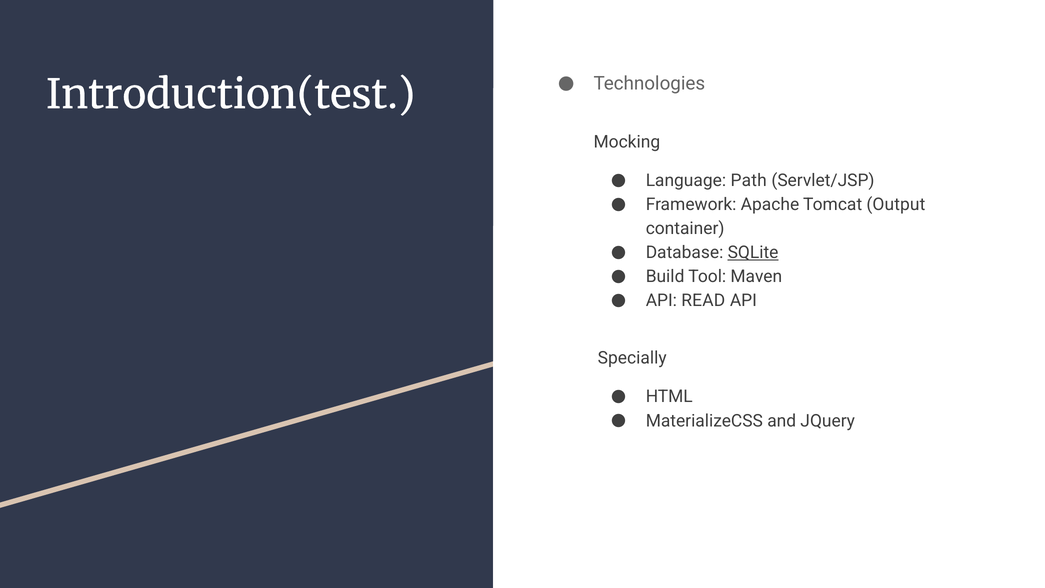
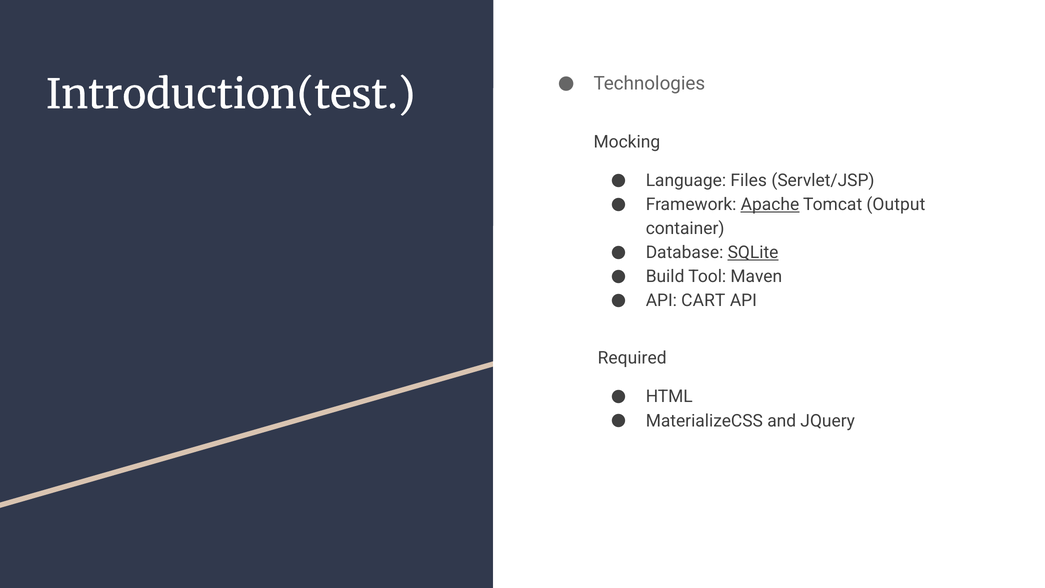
Path: Path -> Files
Apache underline: none -> present
READ: READ -> CART
Specially: Specially -> Required
